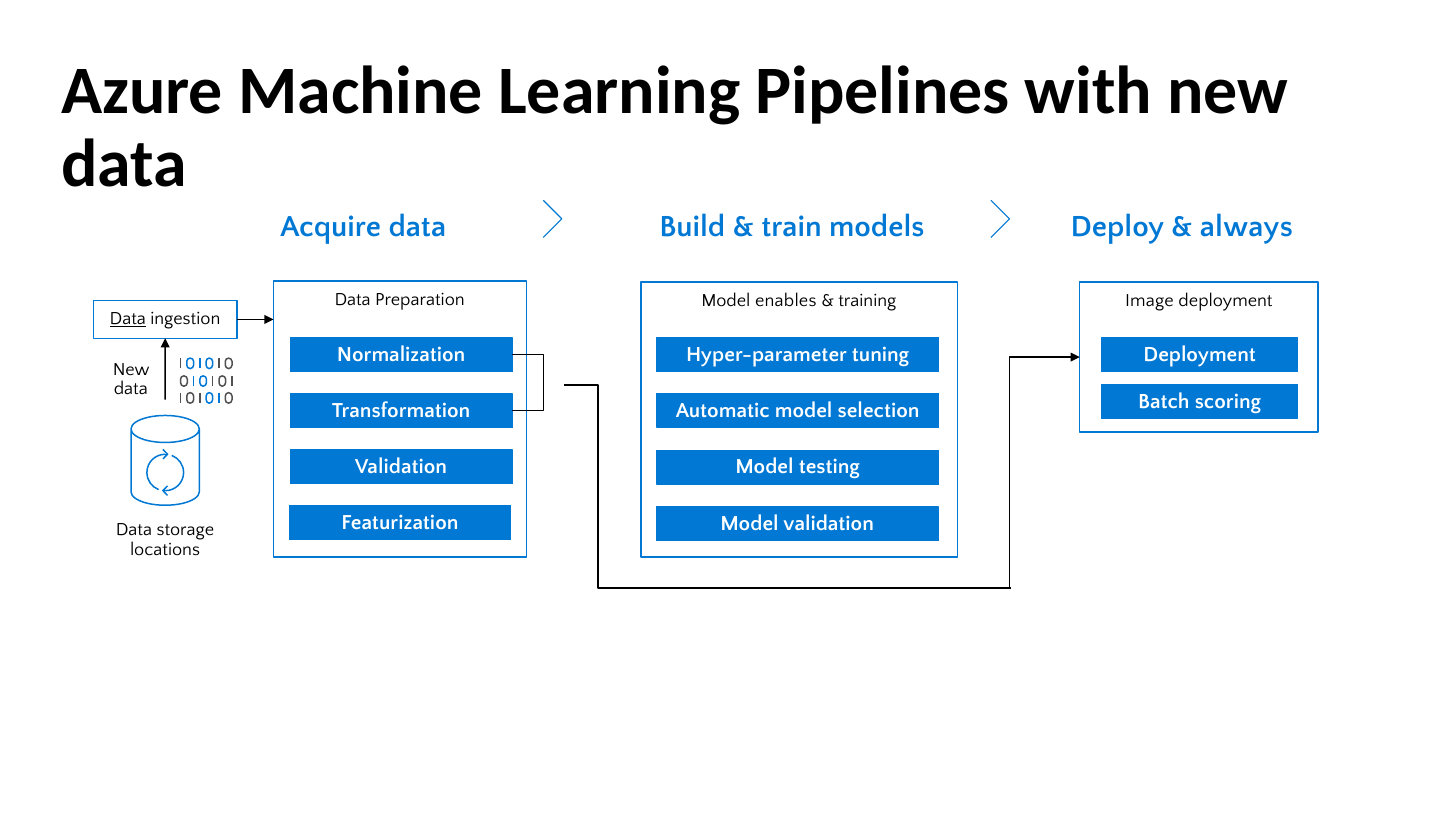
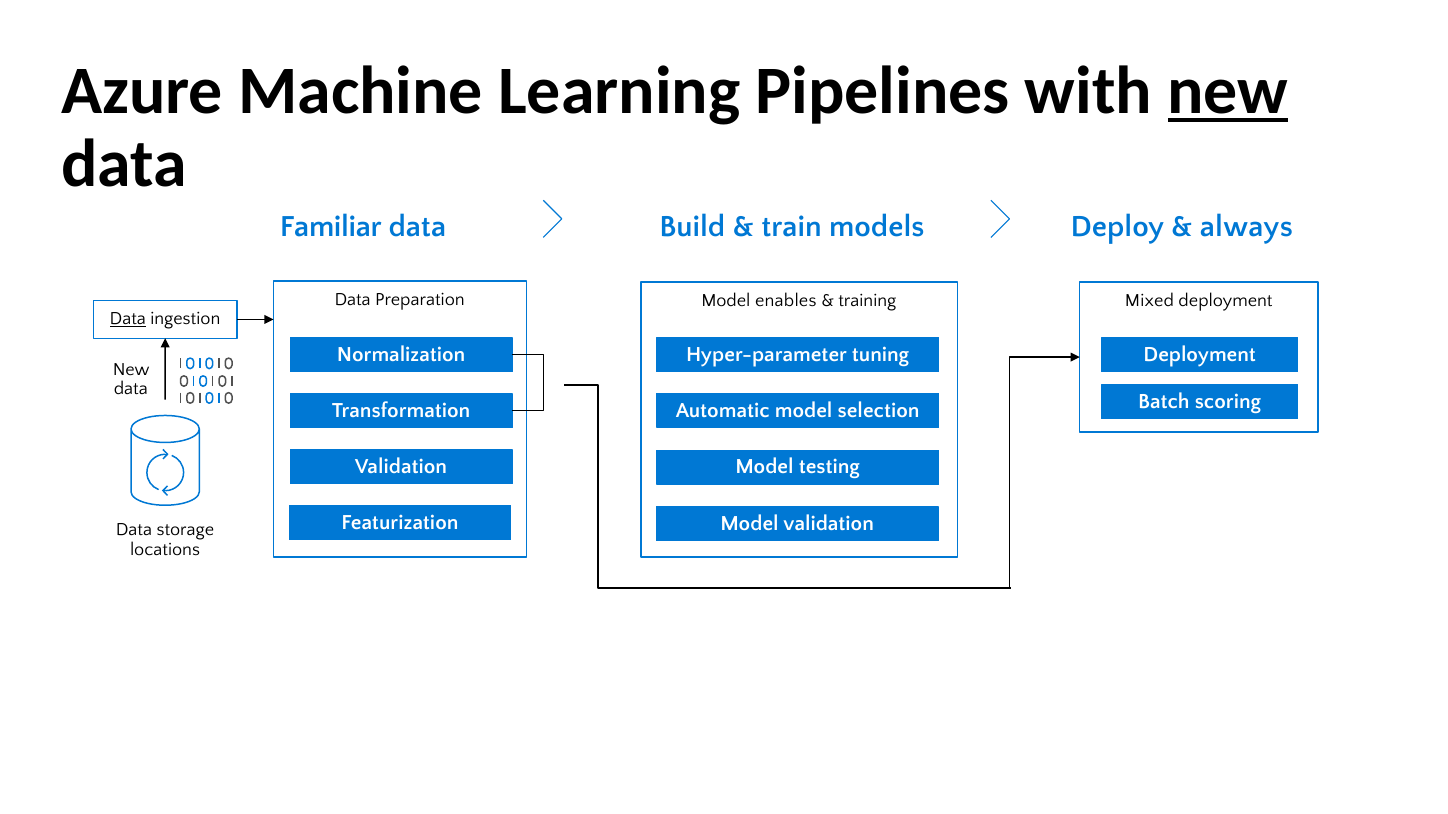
new at (1228, 91) underline: none -> present
Acquire: Acquire -> Familiar
Image: Image -> Mixed
